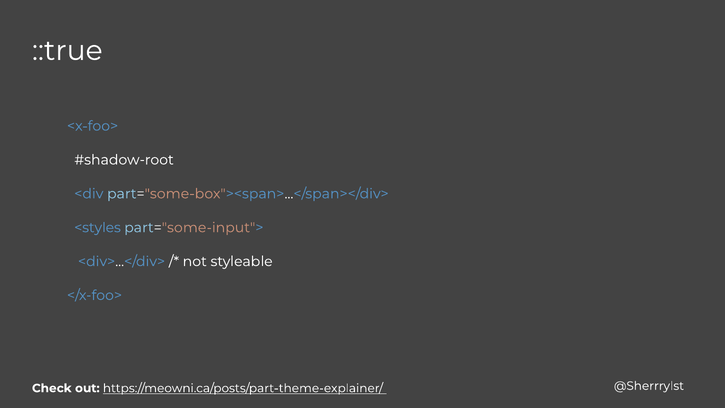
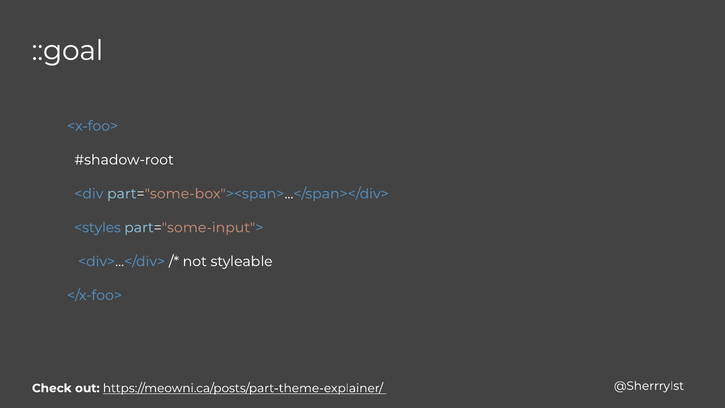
::true: ::true -> ::goal
